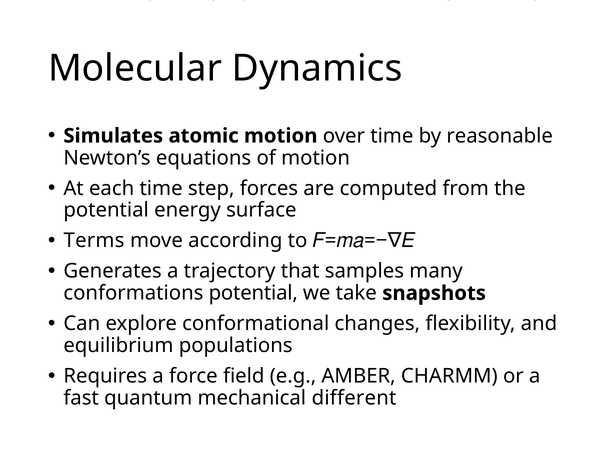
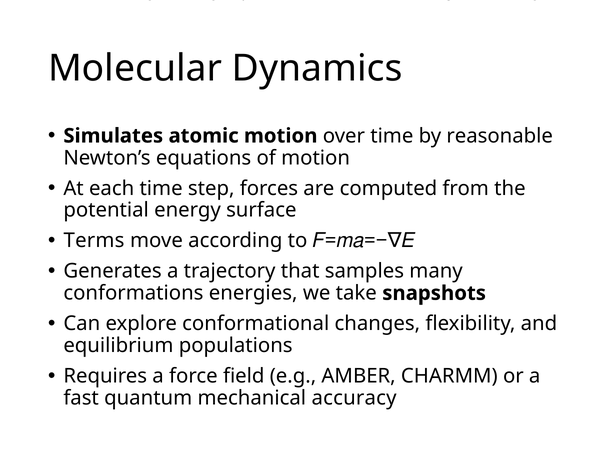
conformations potential: potential -> energies
different: different -> accuracy
